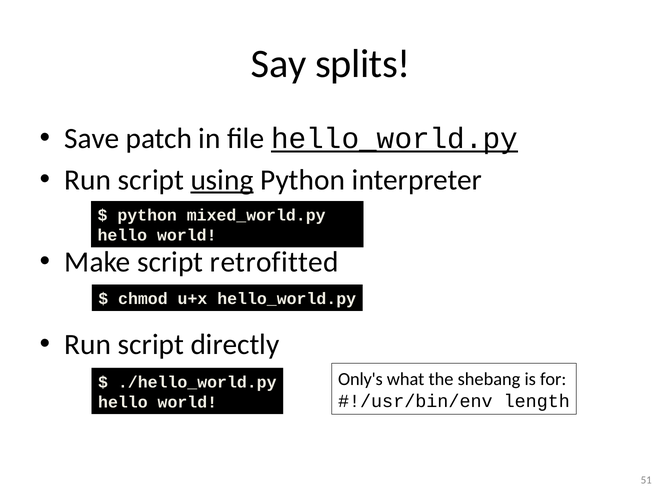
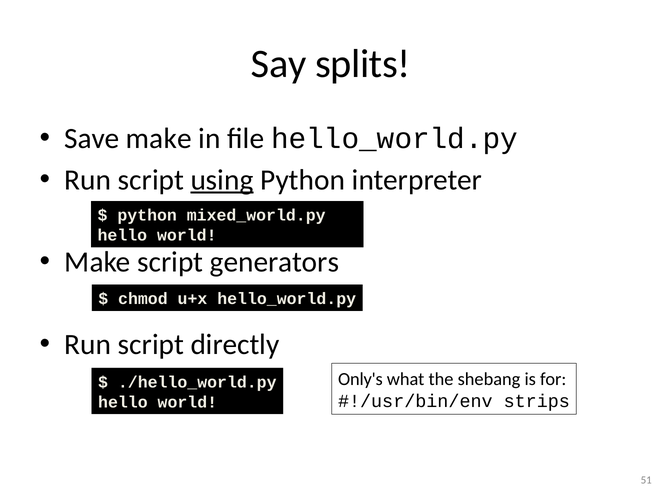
Save patch: patch -> make
hello_world.py at (395, 139) underline: present -> none
retrofitted: retrofitted -> generators
length: length -> strips
